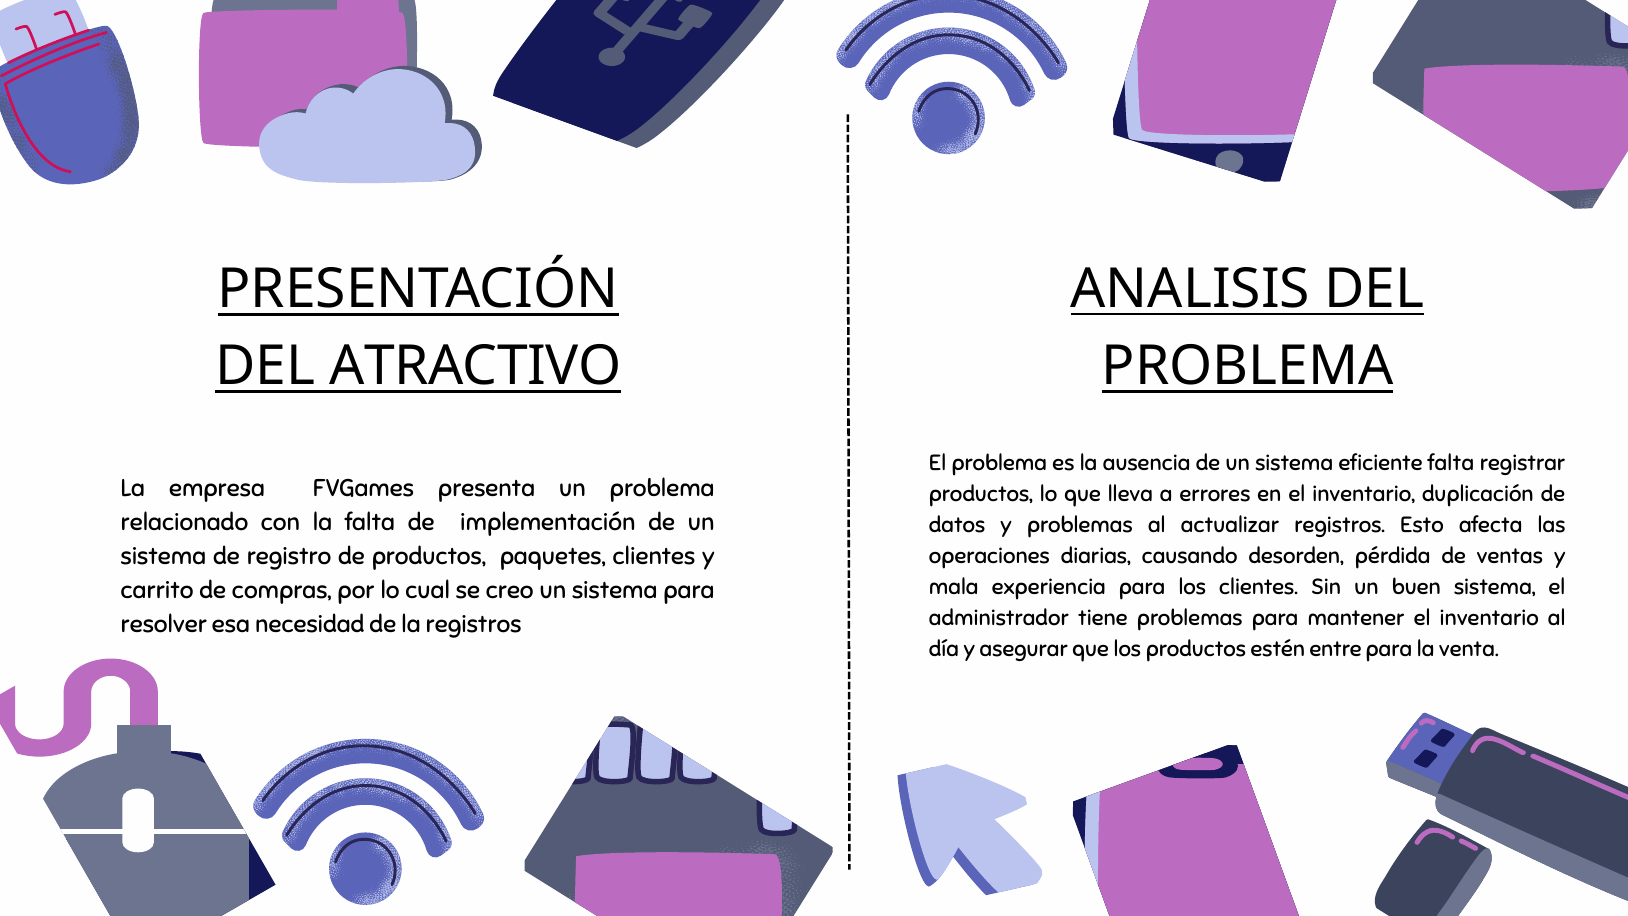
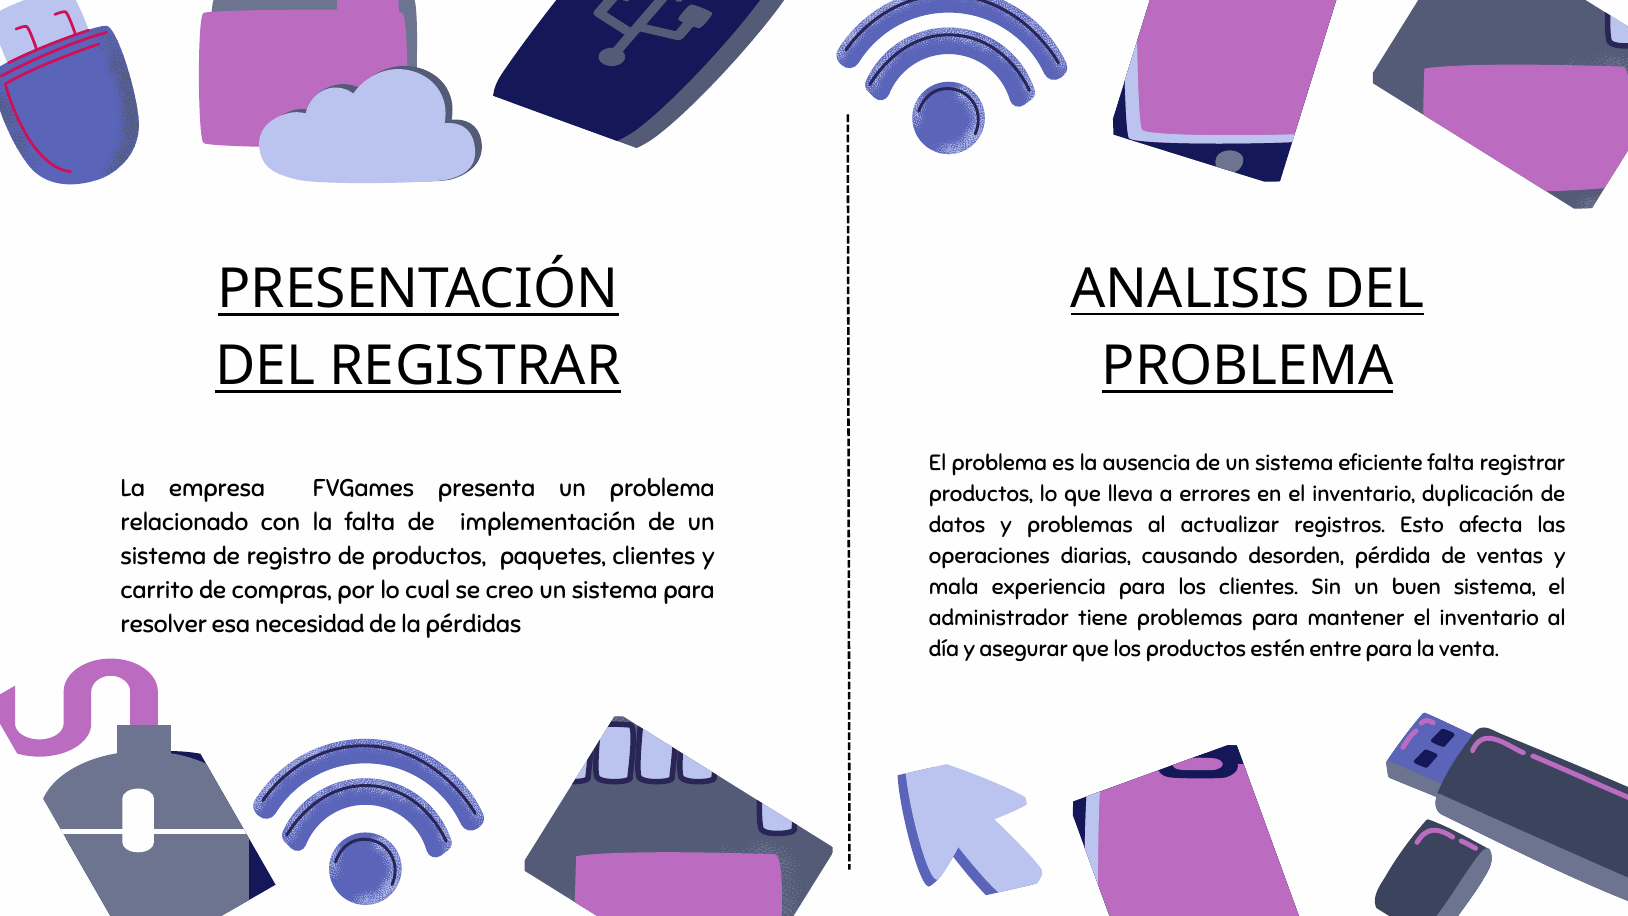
DEL ATRACTIVO: ATRACTIVO -> REGISTRAR
la registros: registros -> pérdidas
